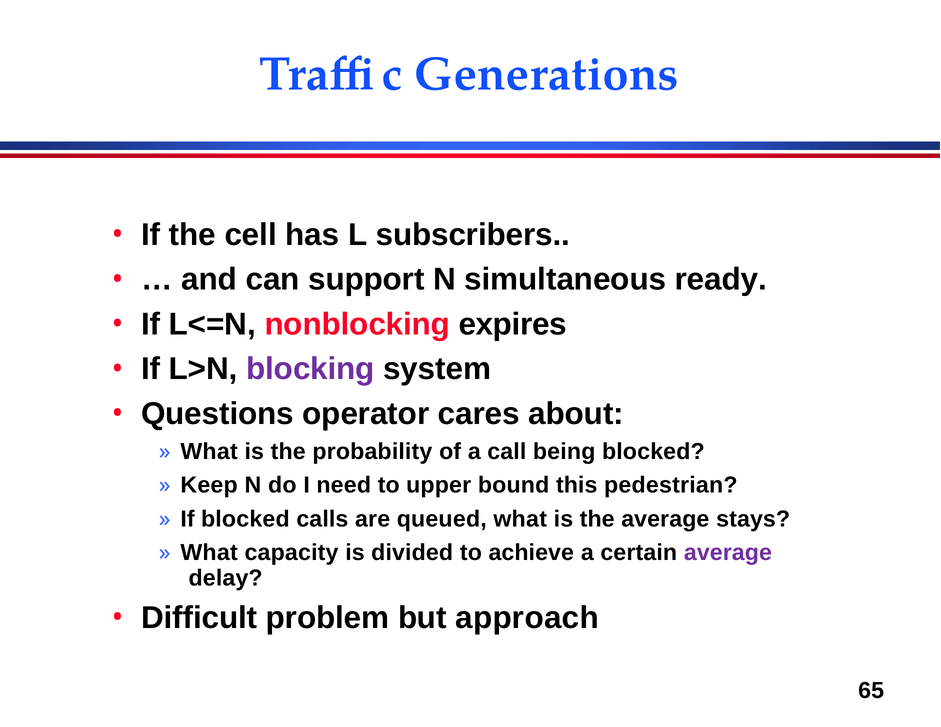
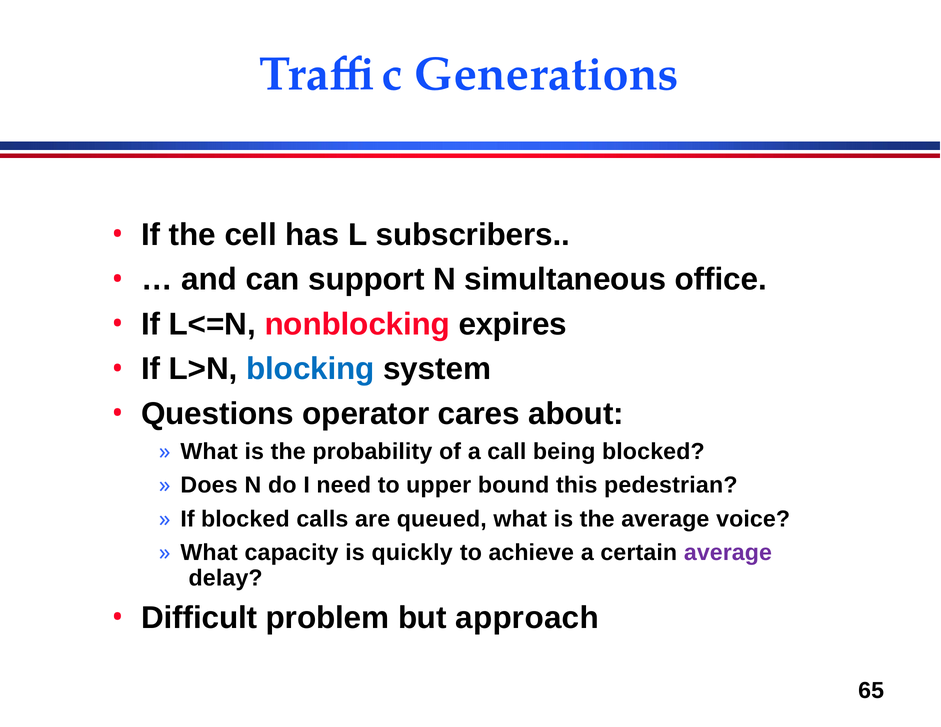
ready: ready -> office
blocking colour: purple -> blue
Keep: Keep -> Does
stays: stays -> voice
divided: divided -> quickly
